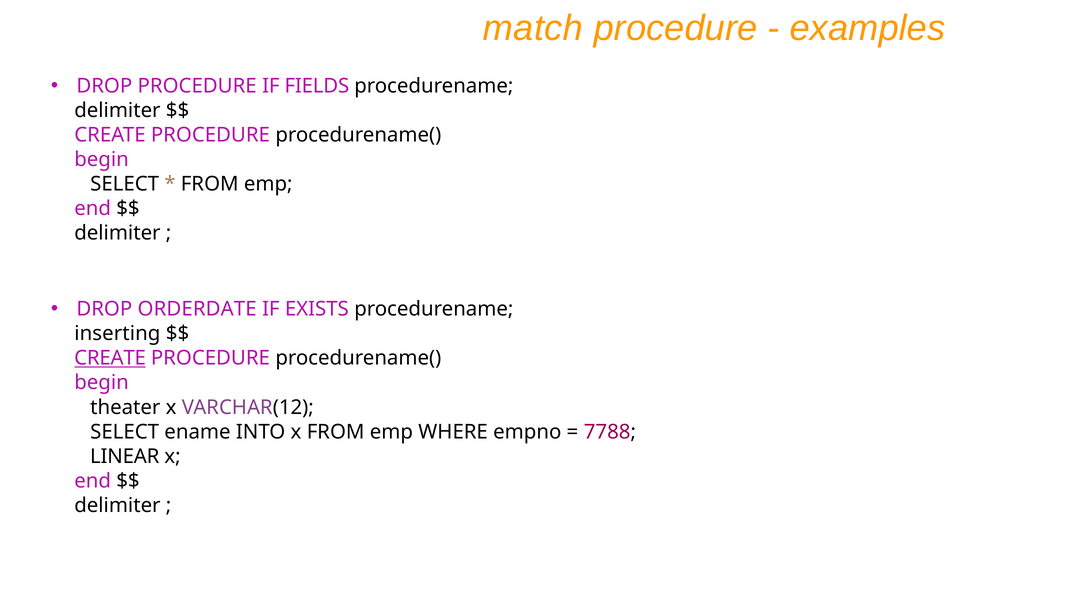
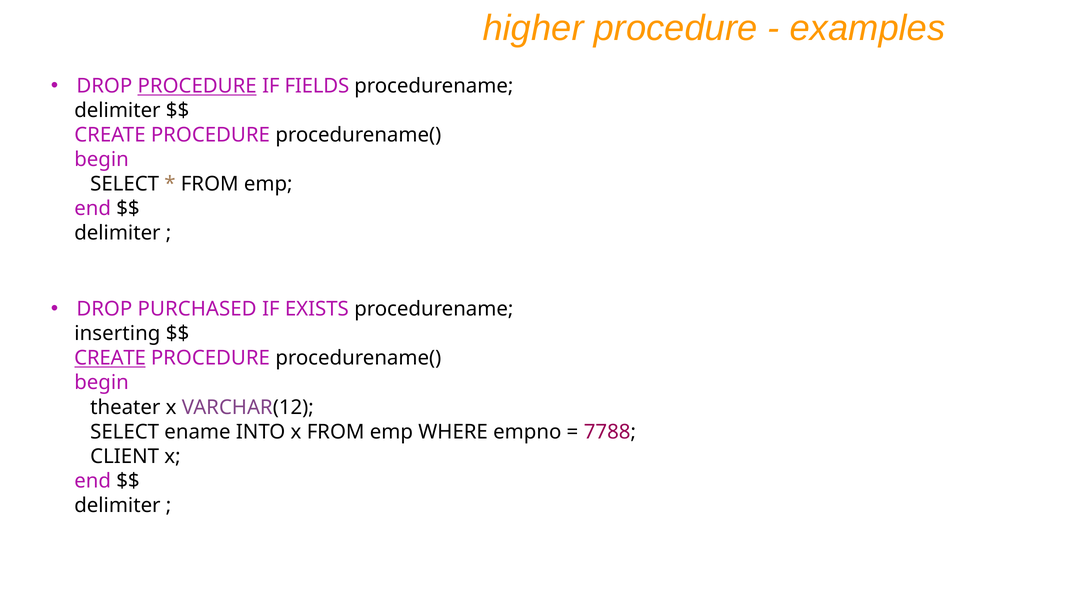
match: match -> higher
PROCEDURE at (197, 86) underline: none -> present
ORDERDATE: ORDERDATE -> PURCHASED
LINEAR: LINEAR -> CLIENT
